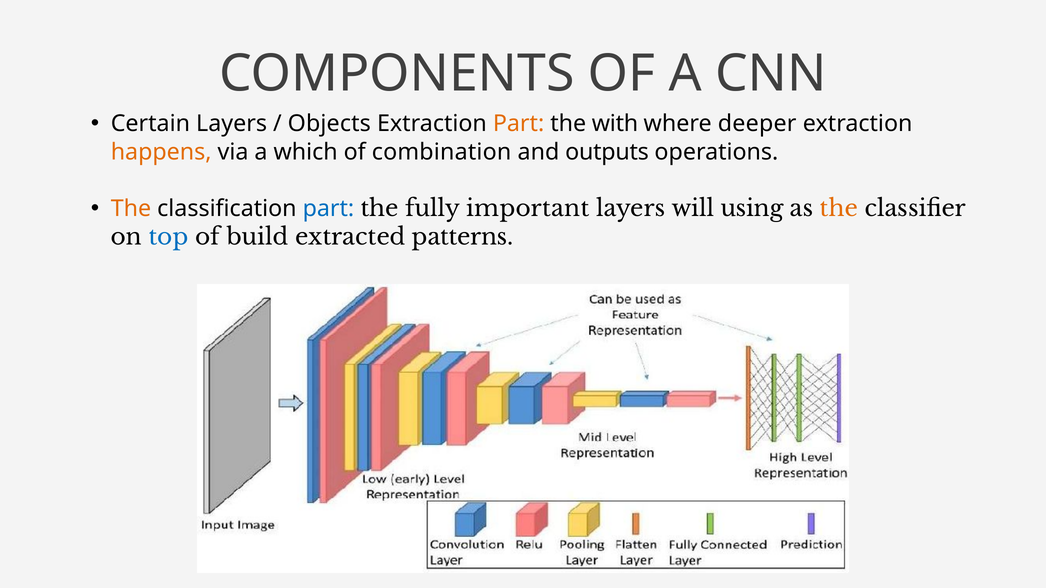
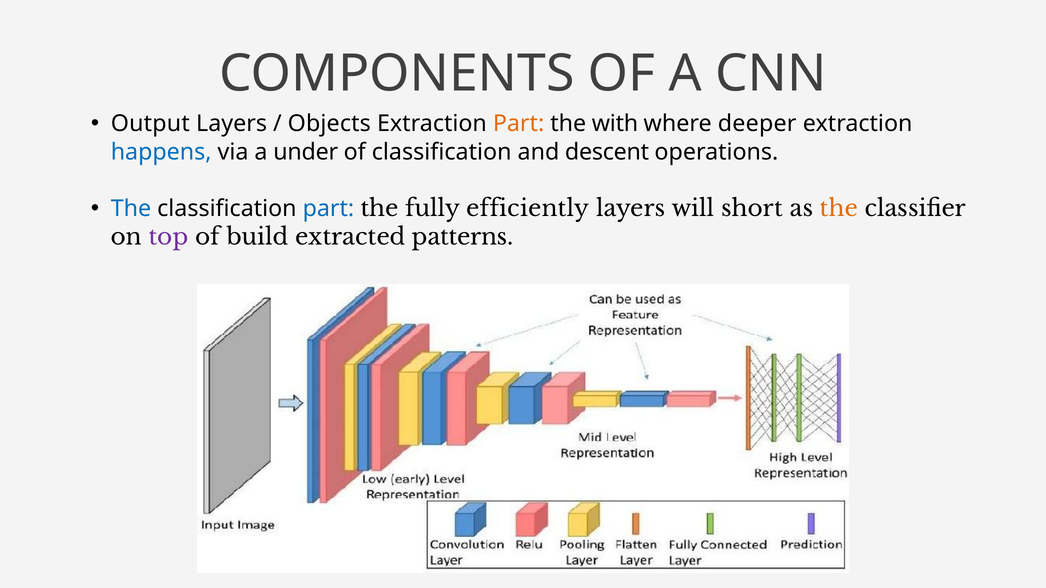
Certain: Certain -> Output
happens colour: orange -> blue
which: which -> under
of combination: combination -> classification
outputs: outputs -> descent
The at (131, 209) colour: orange -> blue
important: important -> efficiently
using: using -> short
top colour: blue -> purple
